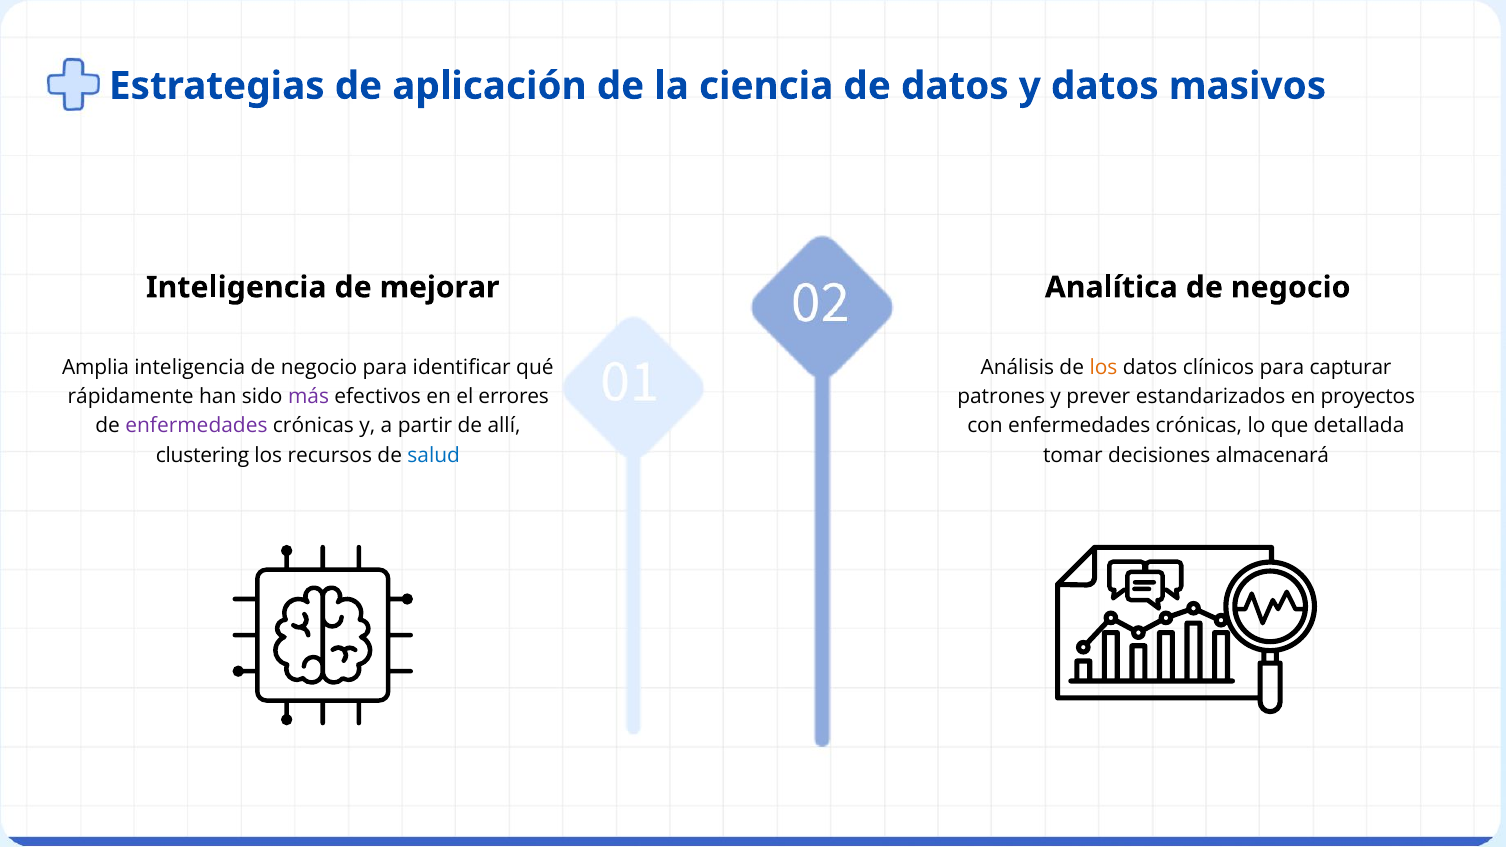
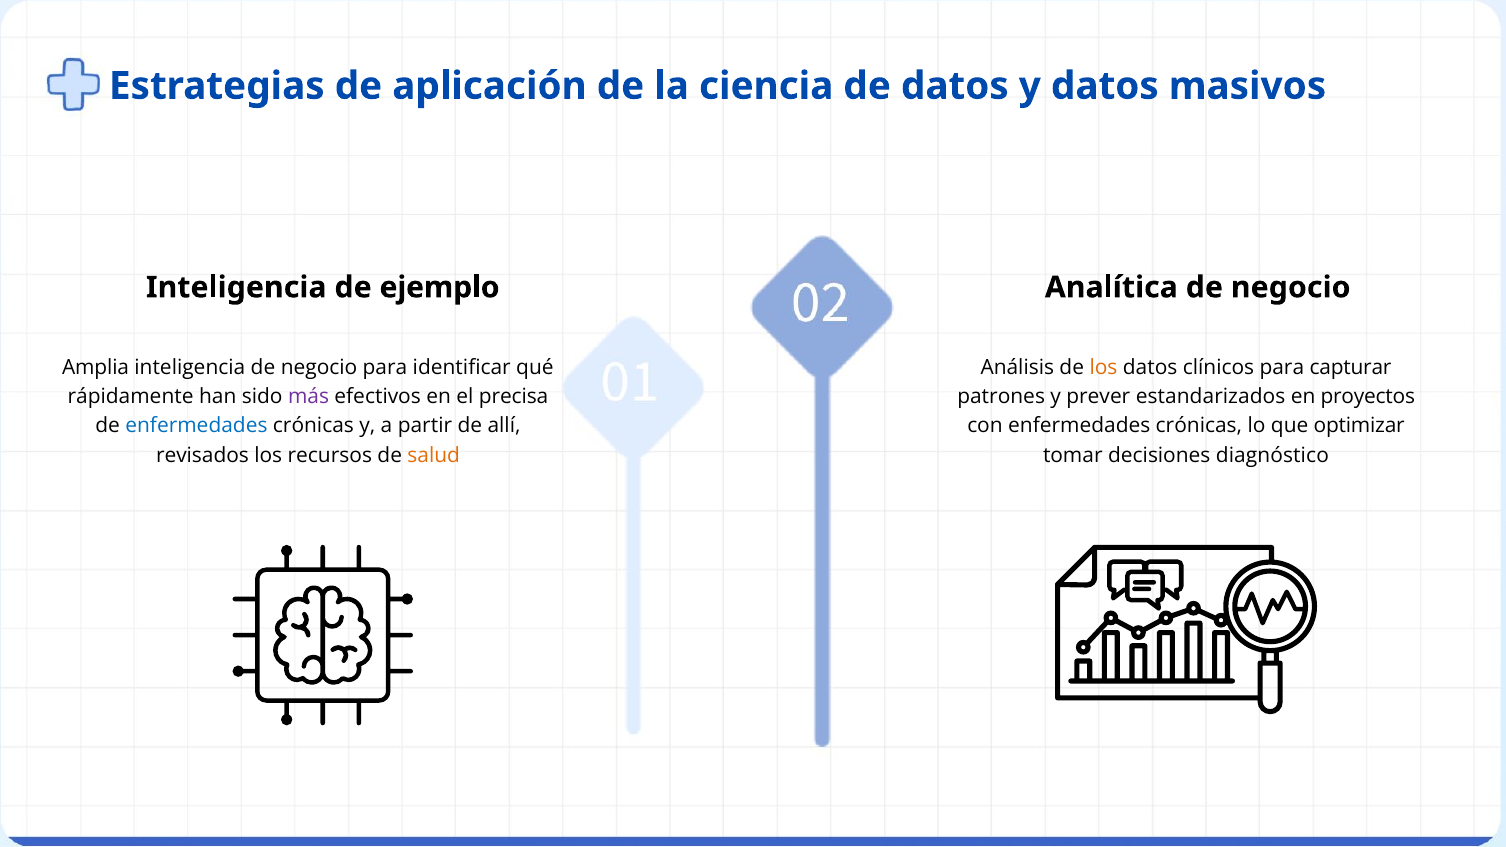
mejorar: mejorar -> ejemplo
errores: errores -> precisa
enfermedades at (196, 426) colour: purple -> blue
detallada: detallada -> optimizar
clustering: clustering -> revisados
salud colour: blue -> orange
almacenará: almacenará -> diagnóstico
